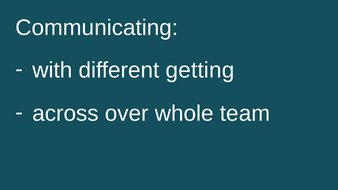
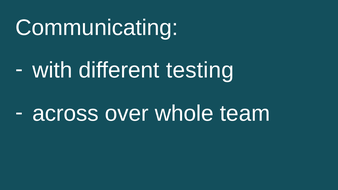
getting: getting -> testing
